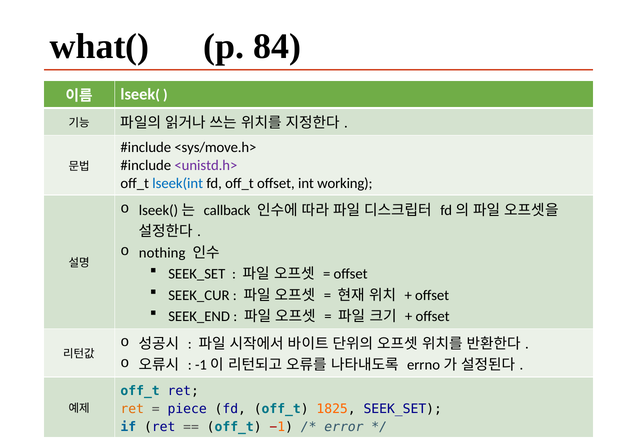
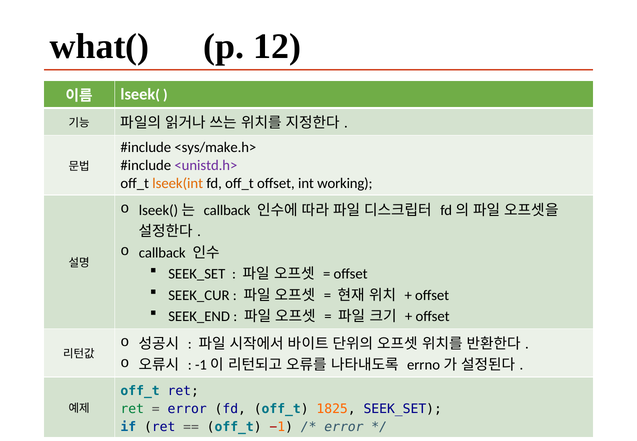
84: 84 -> 12
<sys/move.h>: <sys/move.h> -> <sys/make.h>
lseek(int colour: blue -> orange
nothing at (162, 253): nothing -> callback
ret at (132, 409) colour: orange -> green
piece at (187, 409): piece -> error
